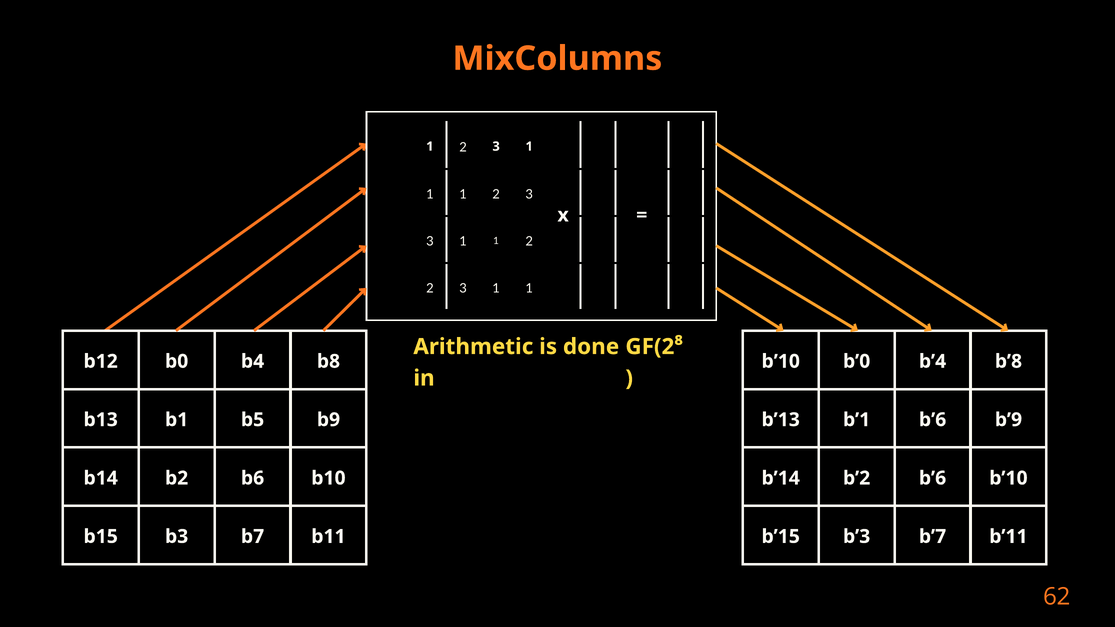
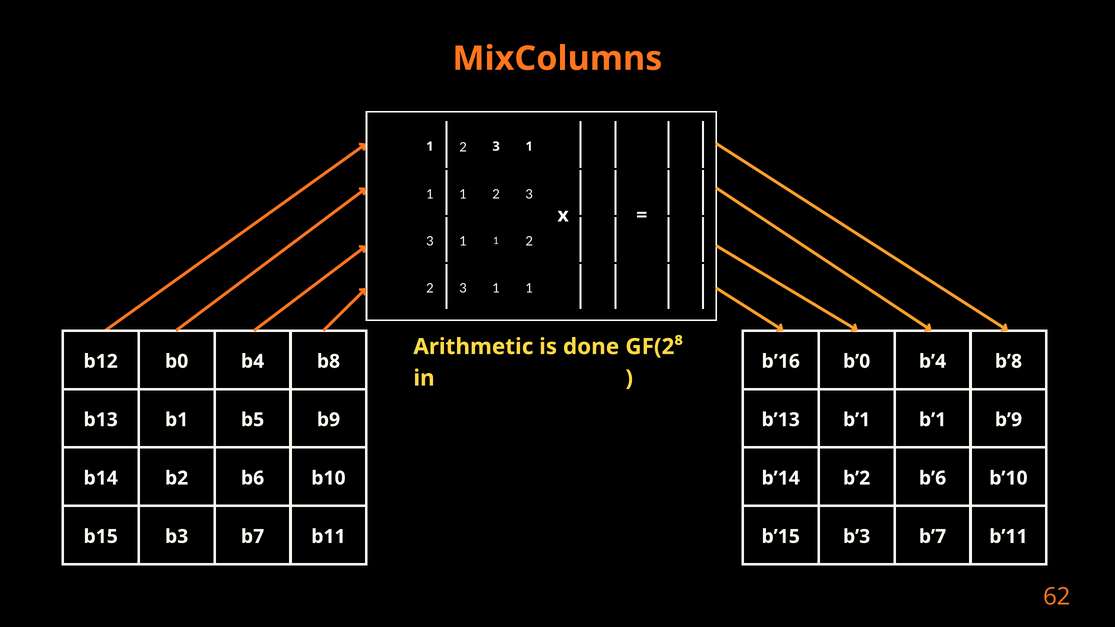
b’10 at (781, 361): b’10 -> b’16
b’1 b’6: b’6 -> b’1
